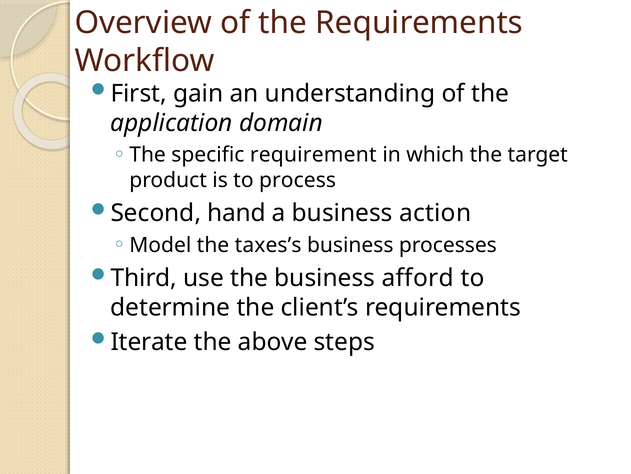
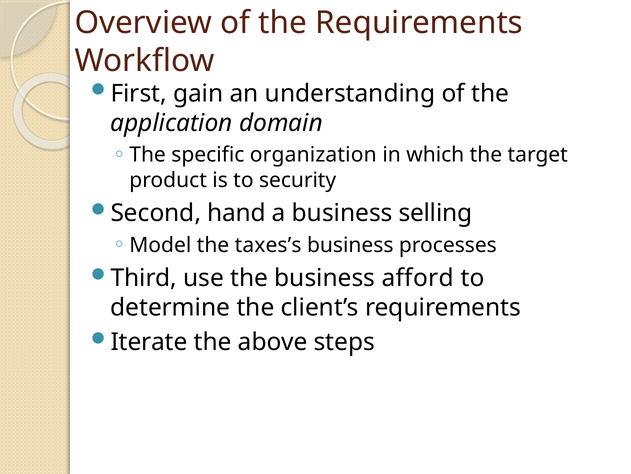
requirement: requirement -> organization
process: process -> security
action: action -> selling
